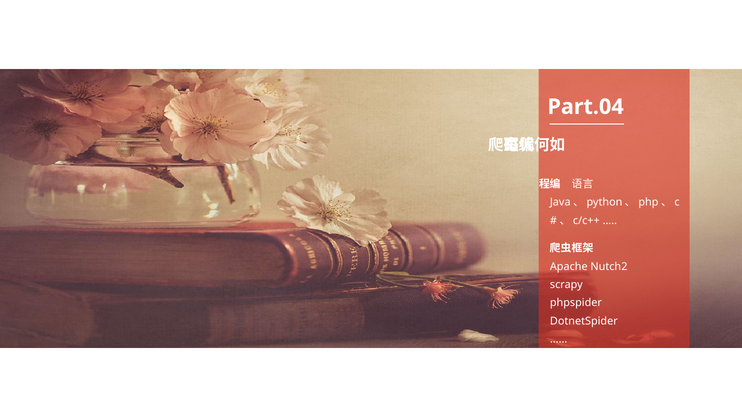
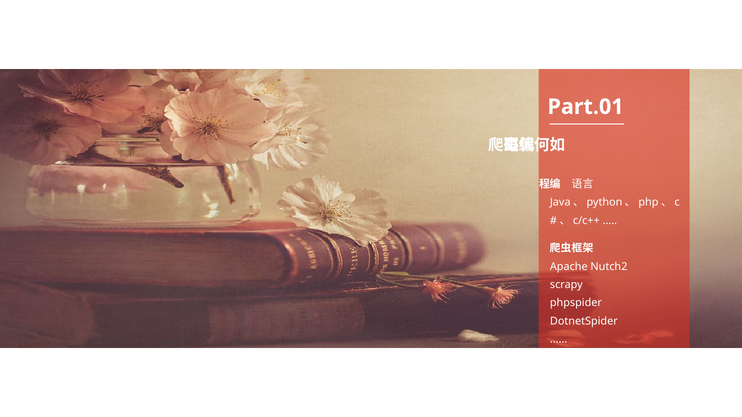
Part.04: Part.04 -> Part.01
